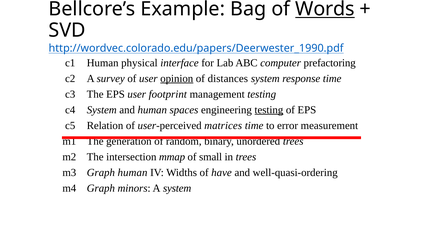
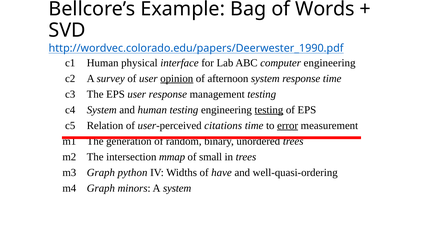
Words underline: present -> none
computer prefactoring: prefactoring -> engineering
distances: distances -> afternoon
user footprint: footprint -> response
human spaces: spaces -> testing
matrices: matrices -> citations
error underline: none -> present
Graph human: human -> python
